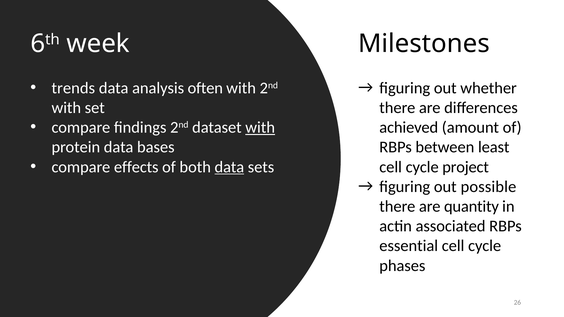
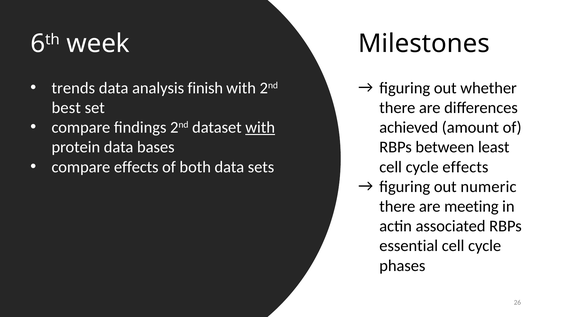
often: often -> finish
with at (66, 108): with -> best
data at (229, 167) underline: present -> none
cycle project: project -> effects
possible: possible -> numeric
quantity: quantity -> meeting
